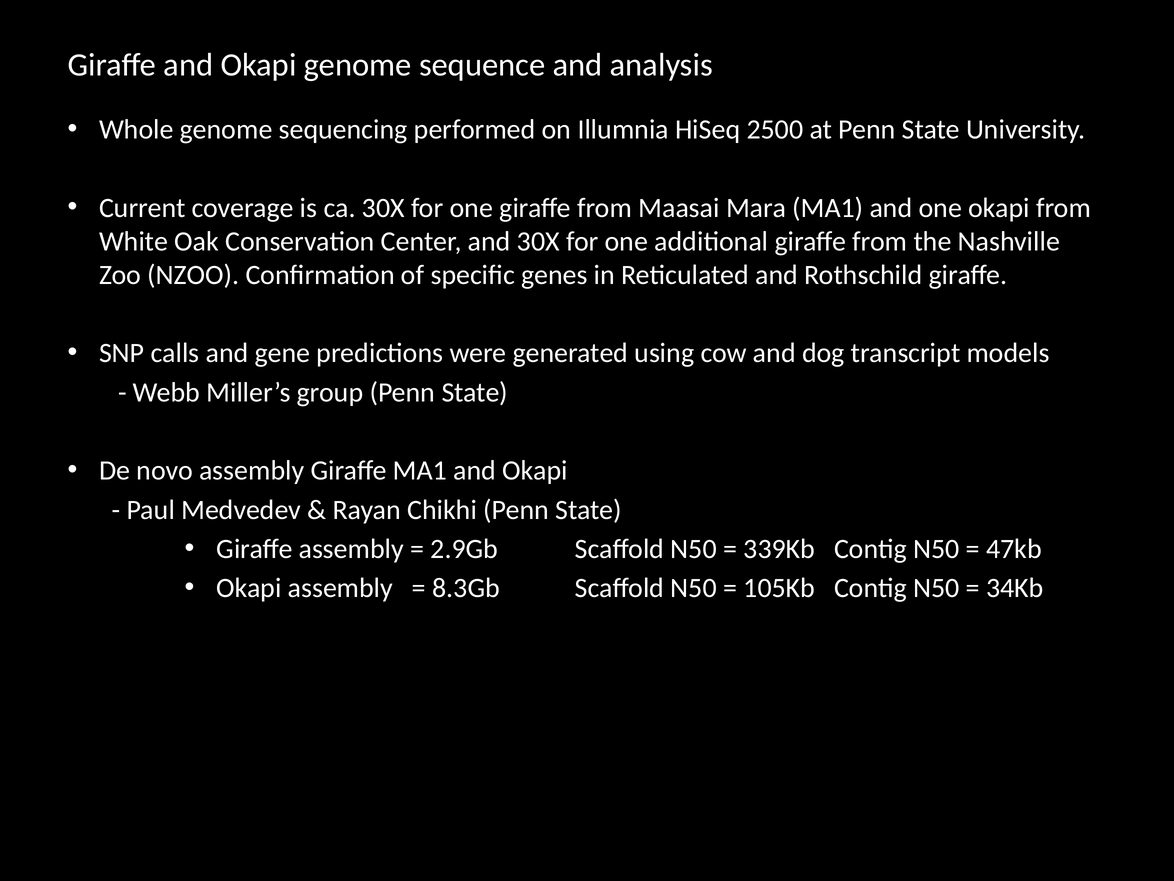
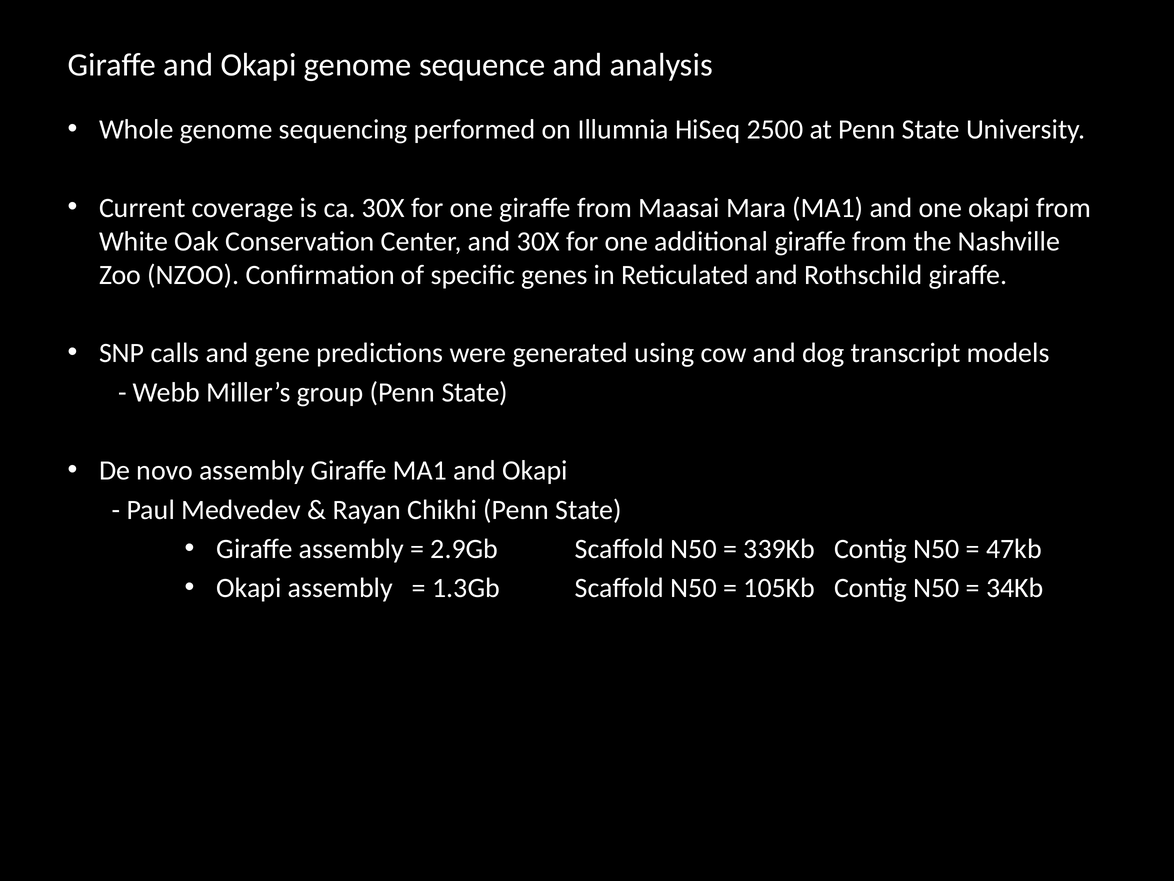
8.3Gb: 8.3Gb -> 1.3Gb
